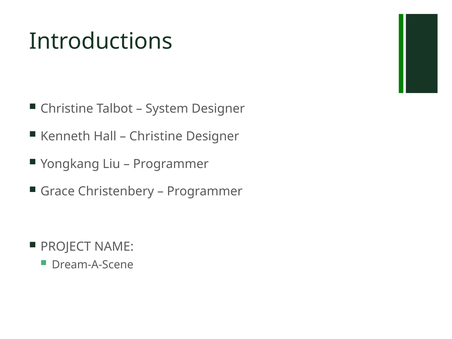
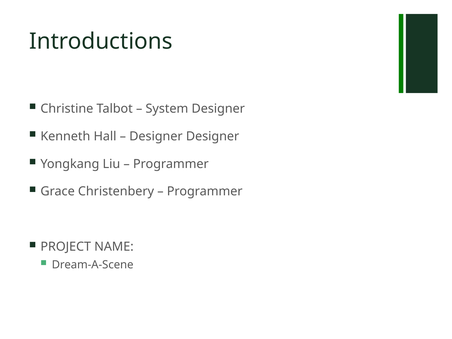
Christine at (156, 136): Christine -> Designer
